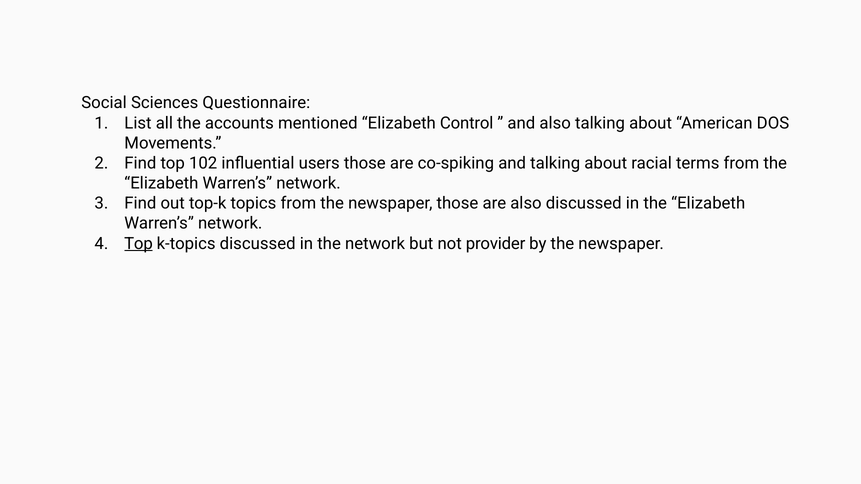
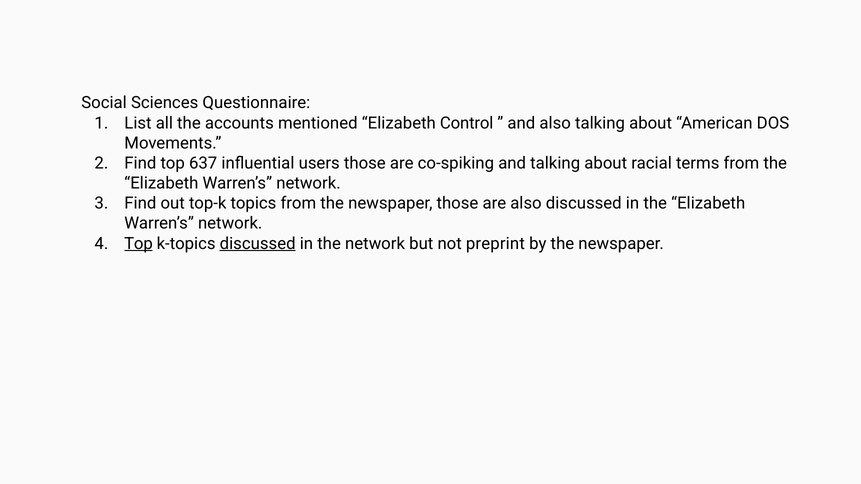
102: 102 -> 637
discussed at (258, 244) underline: none -> present
provider: provider -> preprint
